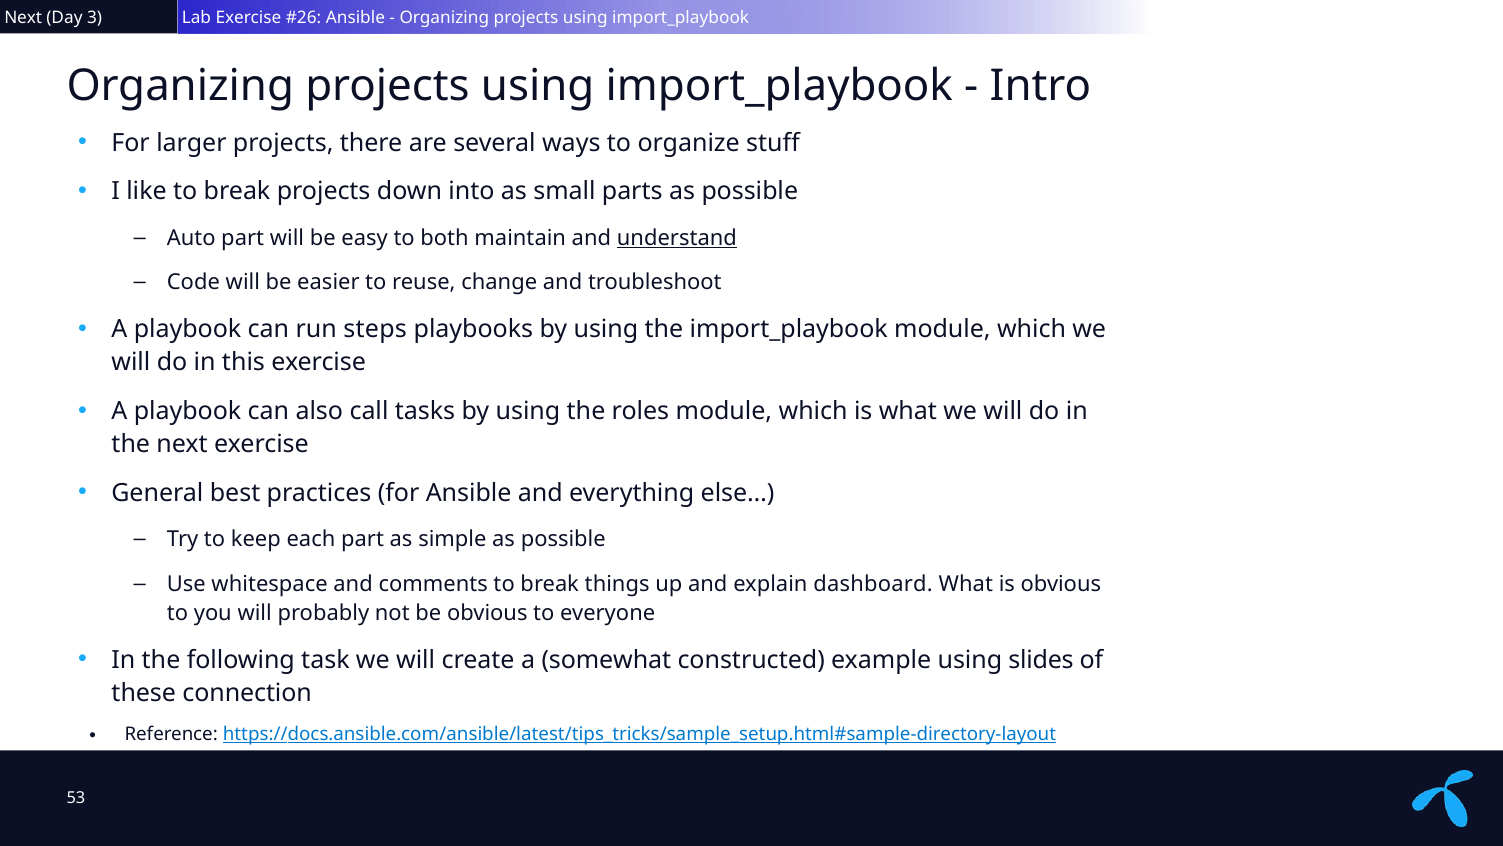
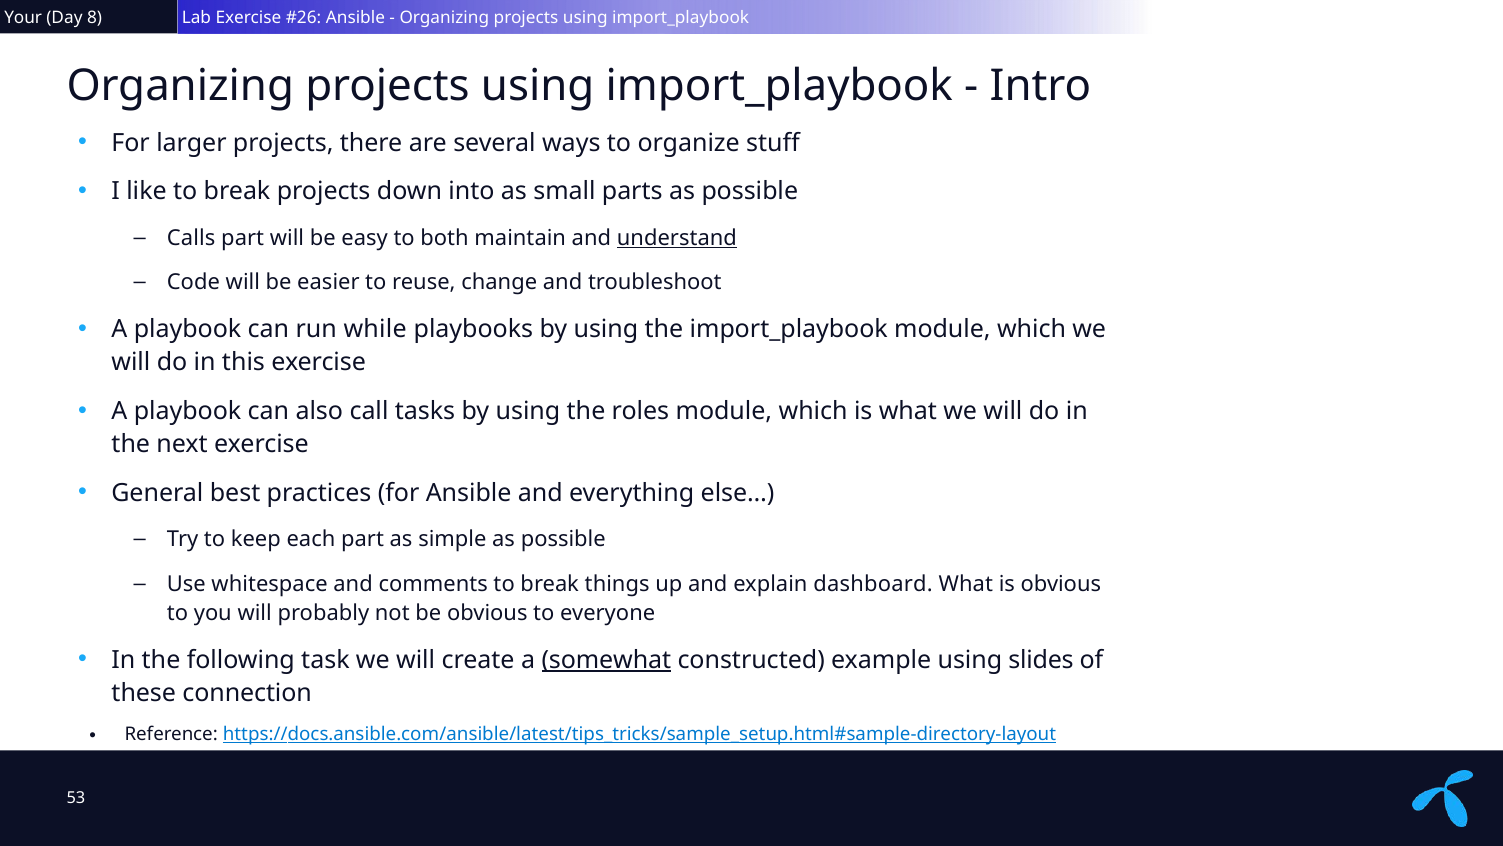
Next at (23, 18): Next -> Your
3: 3 -> 8
Auto: Auto -> Calls
steps: steps -> while
somewhat underline: none -> present
